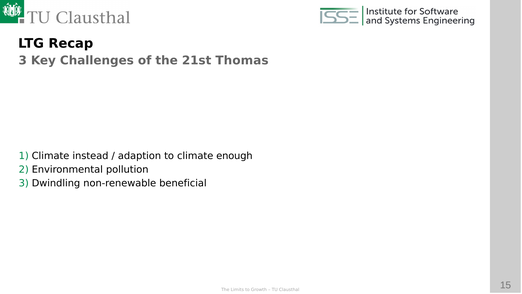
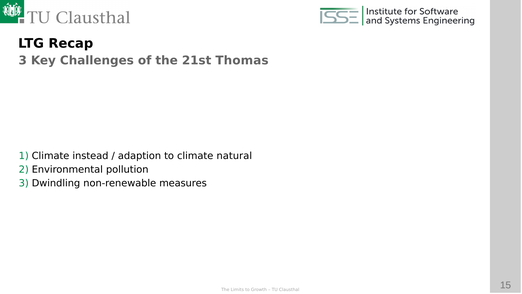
enough: enough -> natural
beneficial: beneficial -> measures
